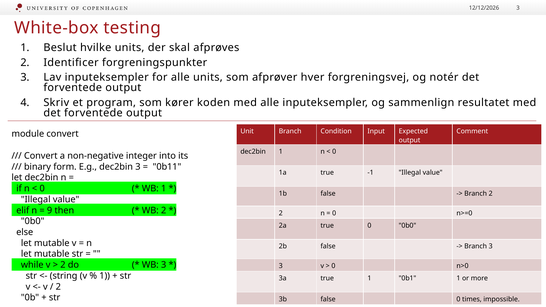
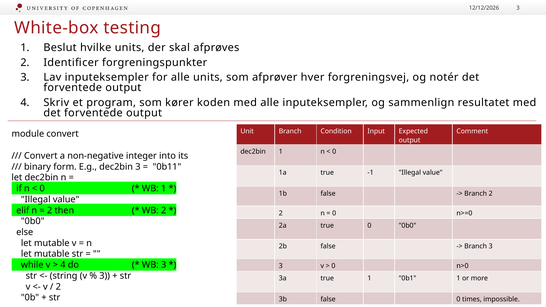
9 at (50, 210): 9 -> 2
2 at (63, 265): 2 -> 4
1 at (105, 276): 1 -> 3
